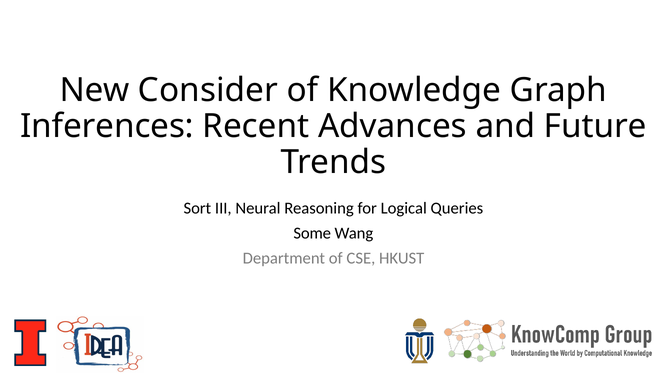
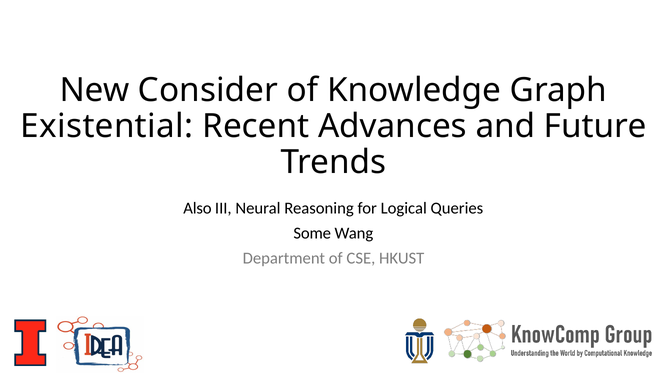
Inferences: Inferences -> Existential
Sort: Sort -> Also
